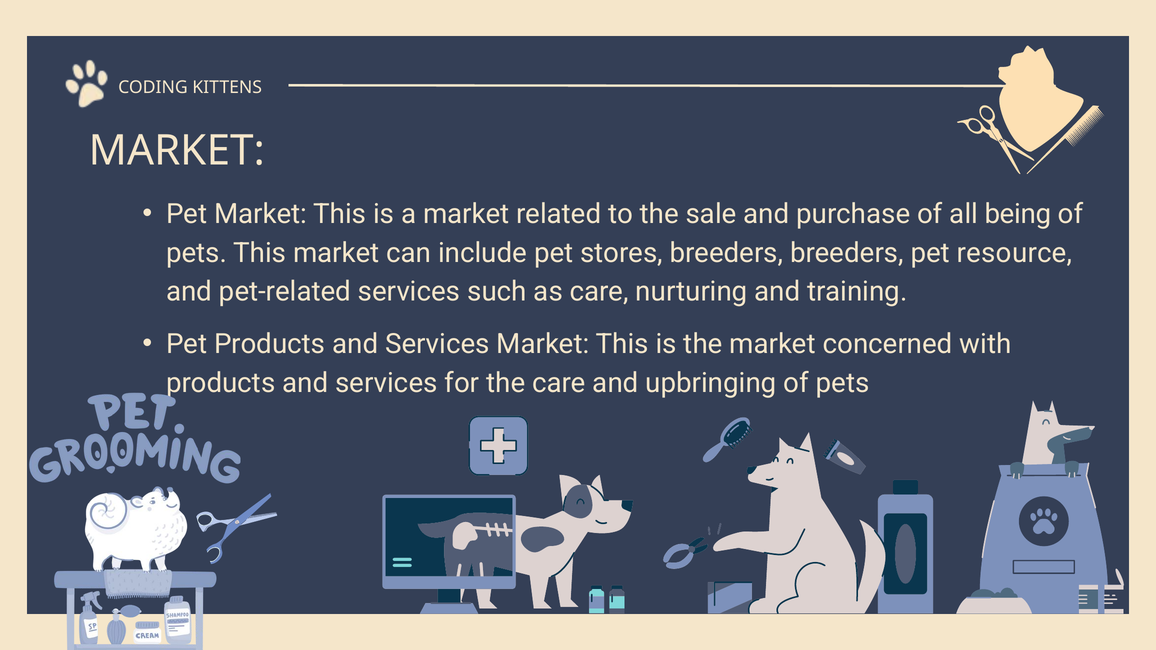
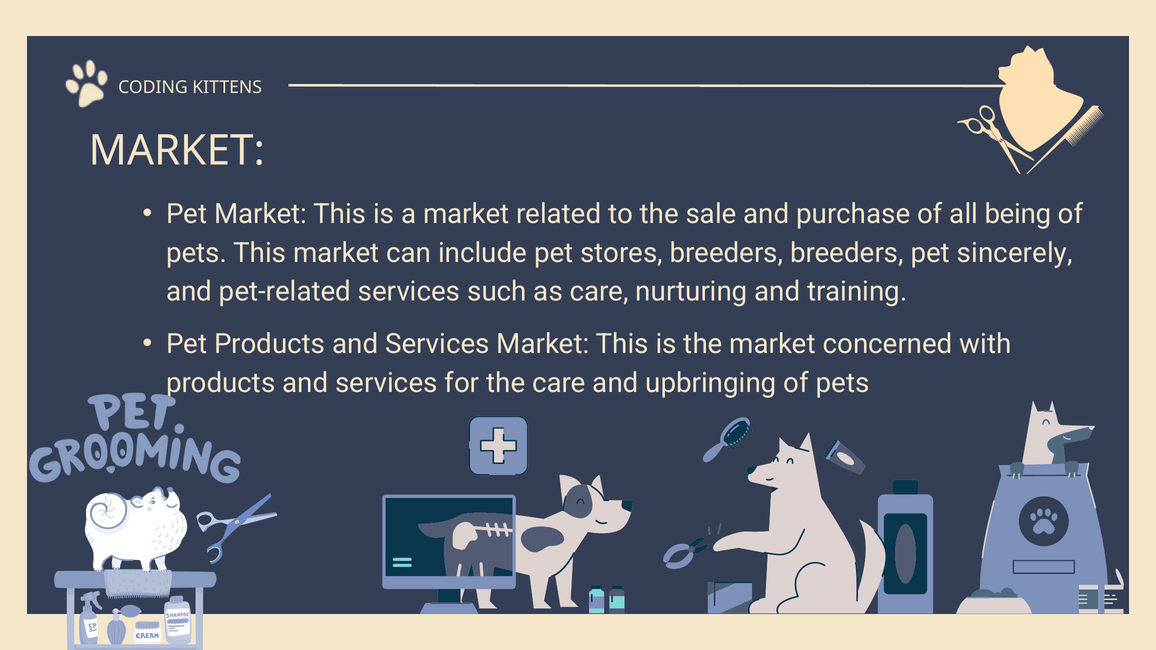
resource: resource -> sincerely
